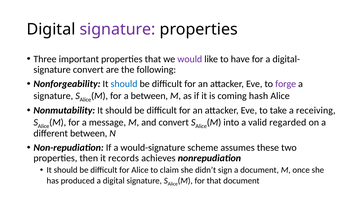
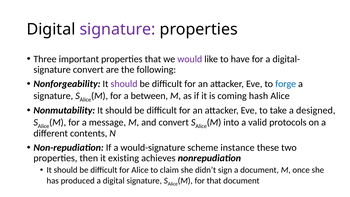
should at (124, 84) colour: blue -> purple
forge colour: purple -> blue
receiving: receiving -> designed
regarded: regarded -> protocols
different between: between -> contents
assumes: assumes -> instance
records: records -> existing
